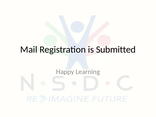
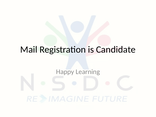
Submitted: Submitted -> Candidate
